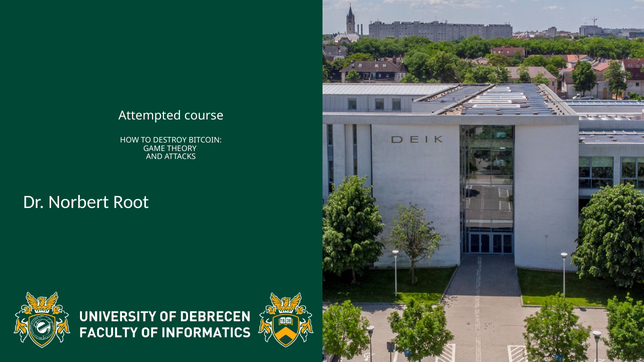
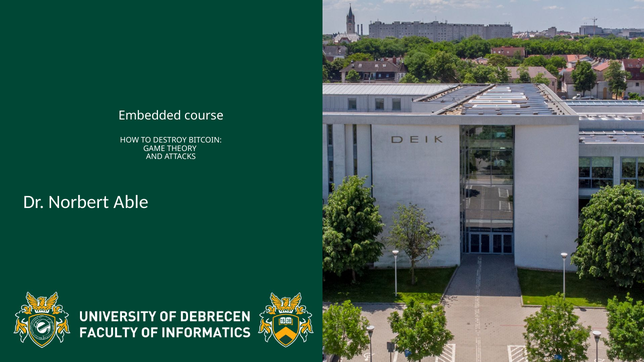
Attempted: Attempted -> Embedded
Root: Root -> Able
